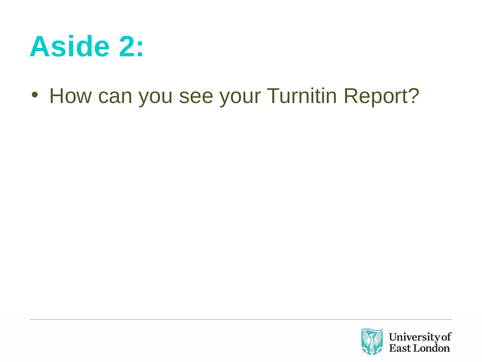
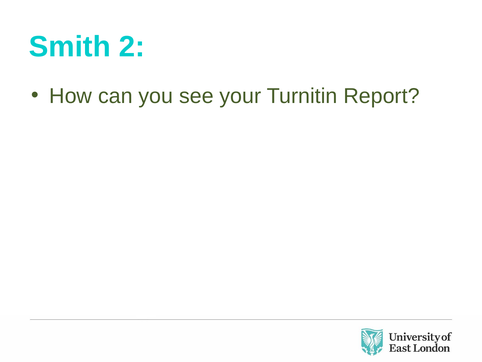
Aside: Aside -> Smith
